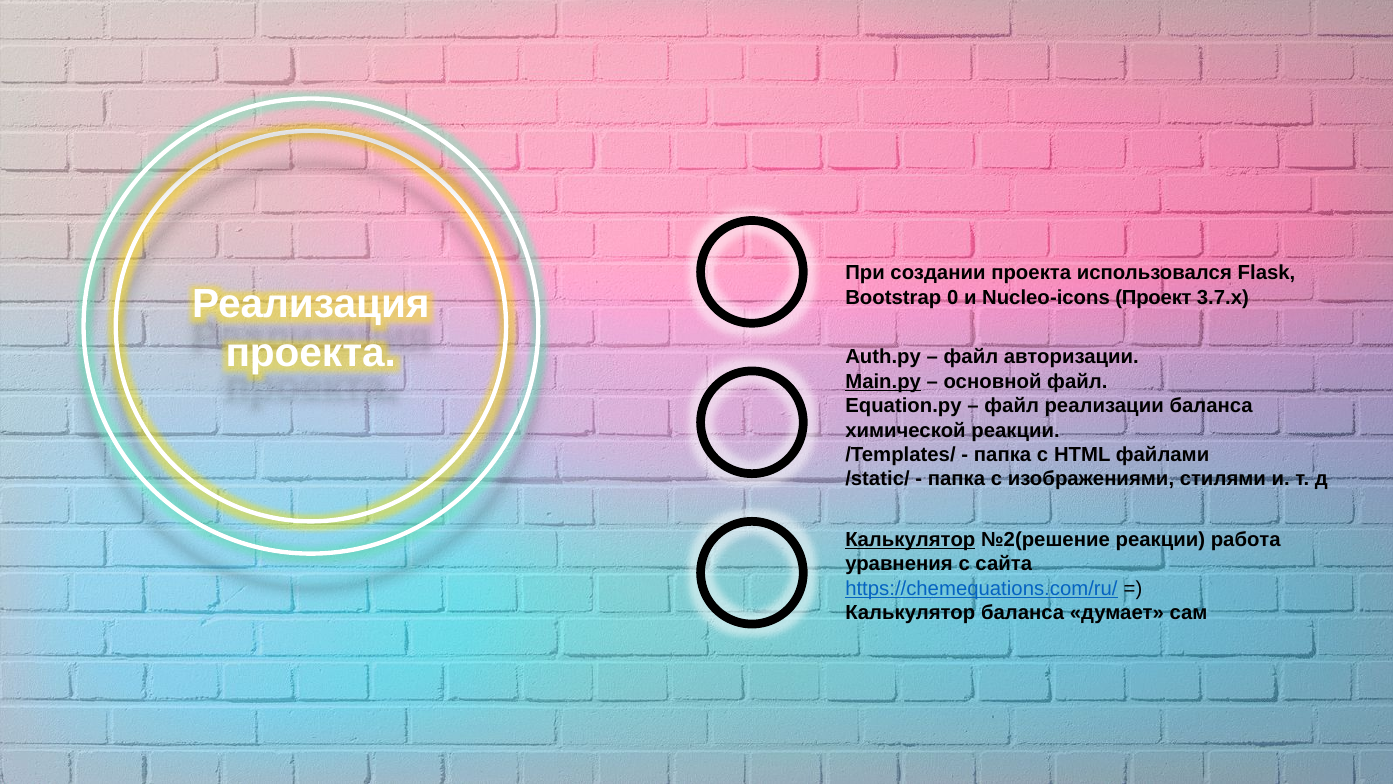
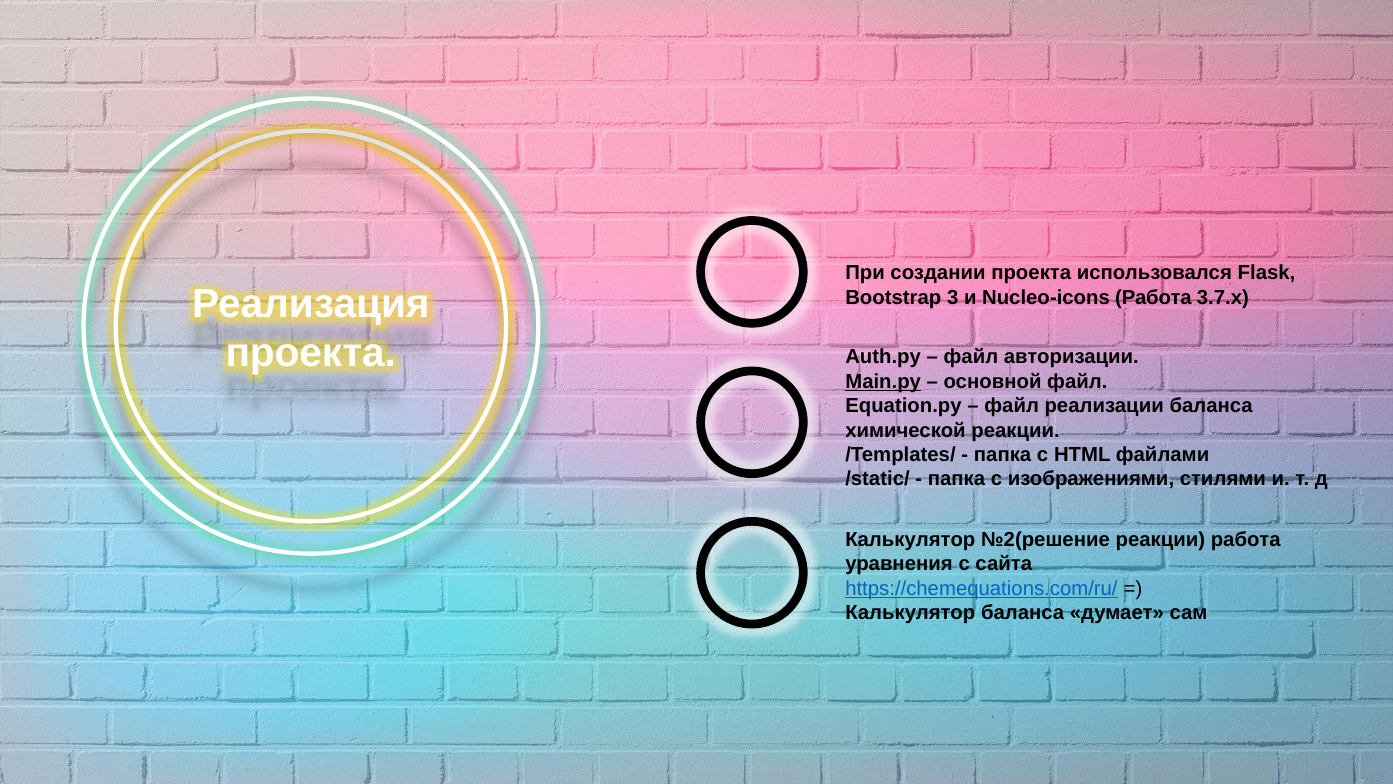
0: 0 -> 3
Nucleo-icons Проект: Проект -> Работа
Калькулятор at (910, 539) underline: present -> none
